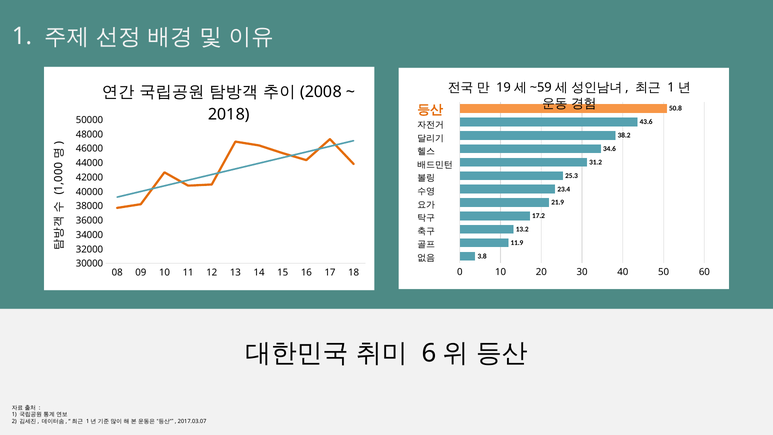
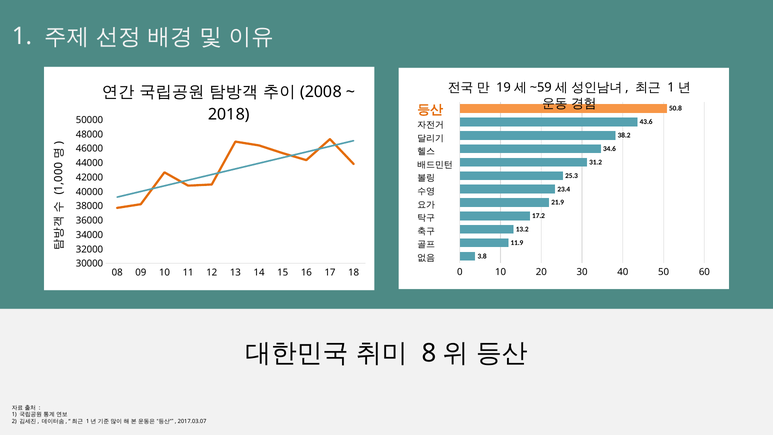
6: 6 -> 8
